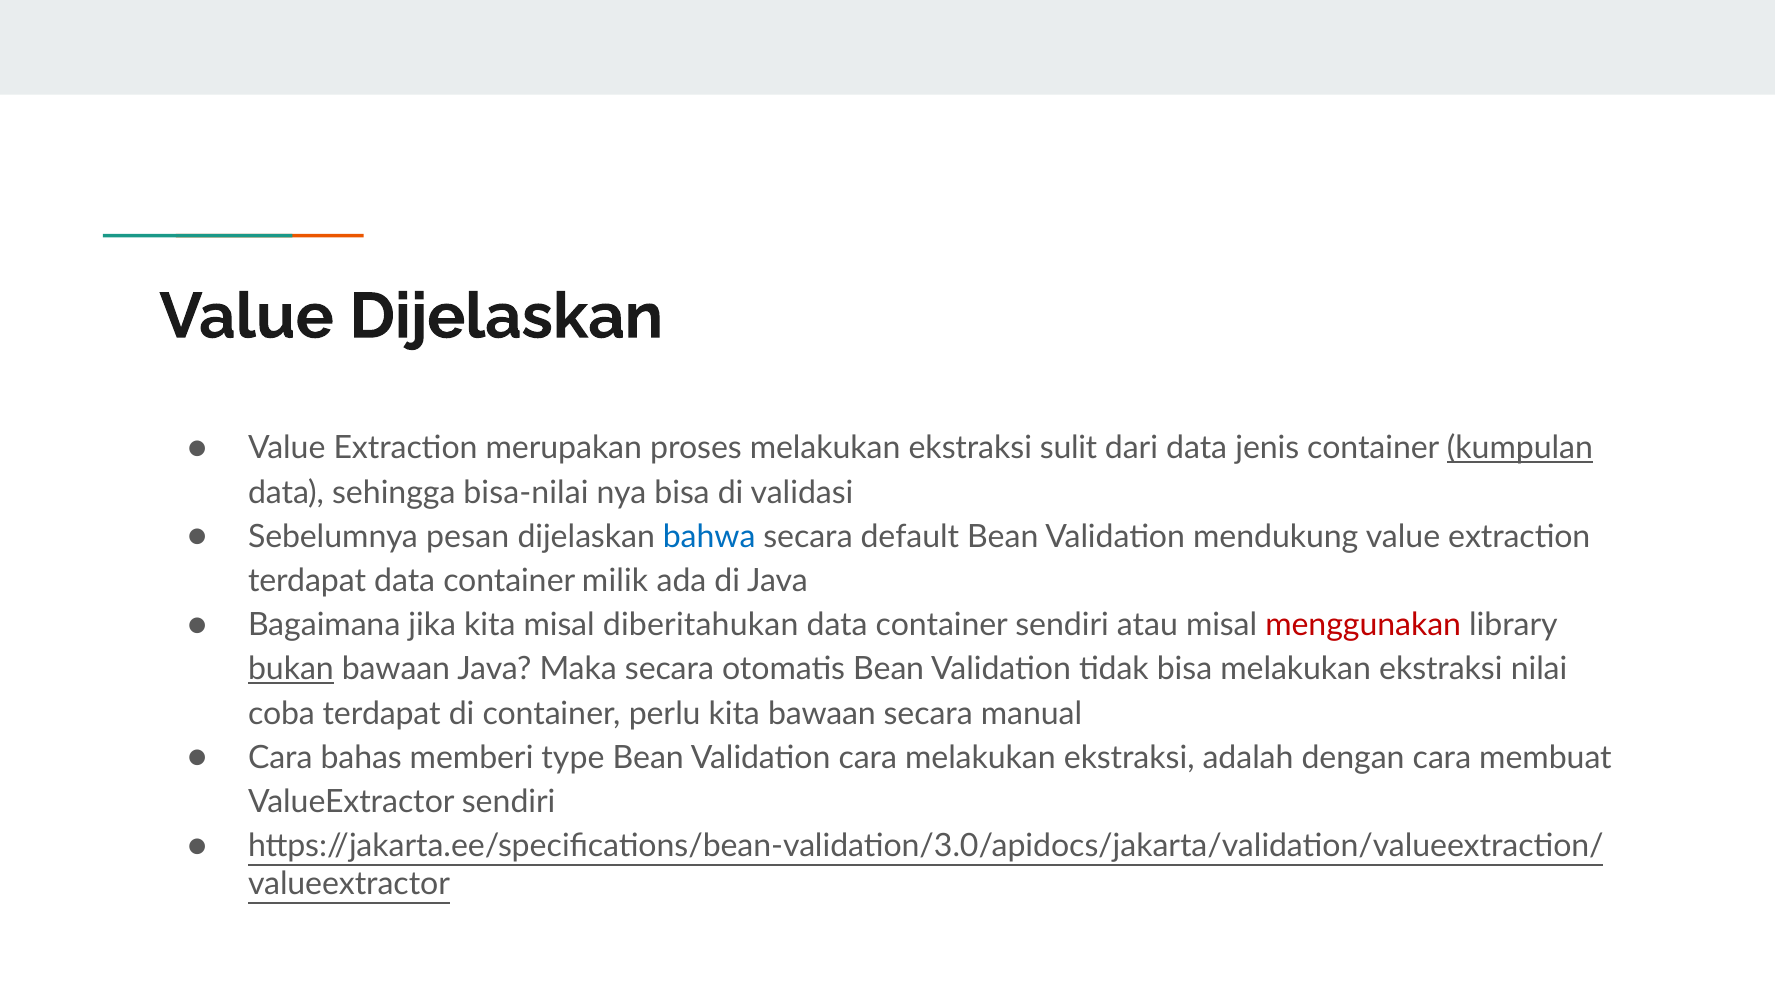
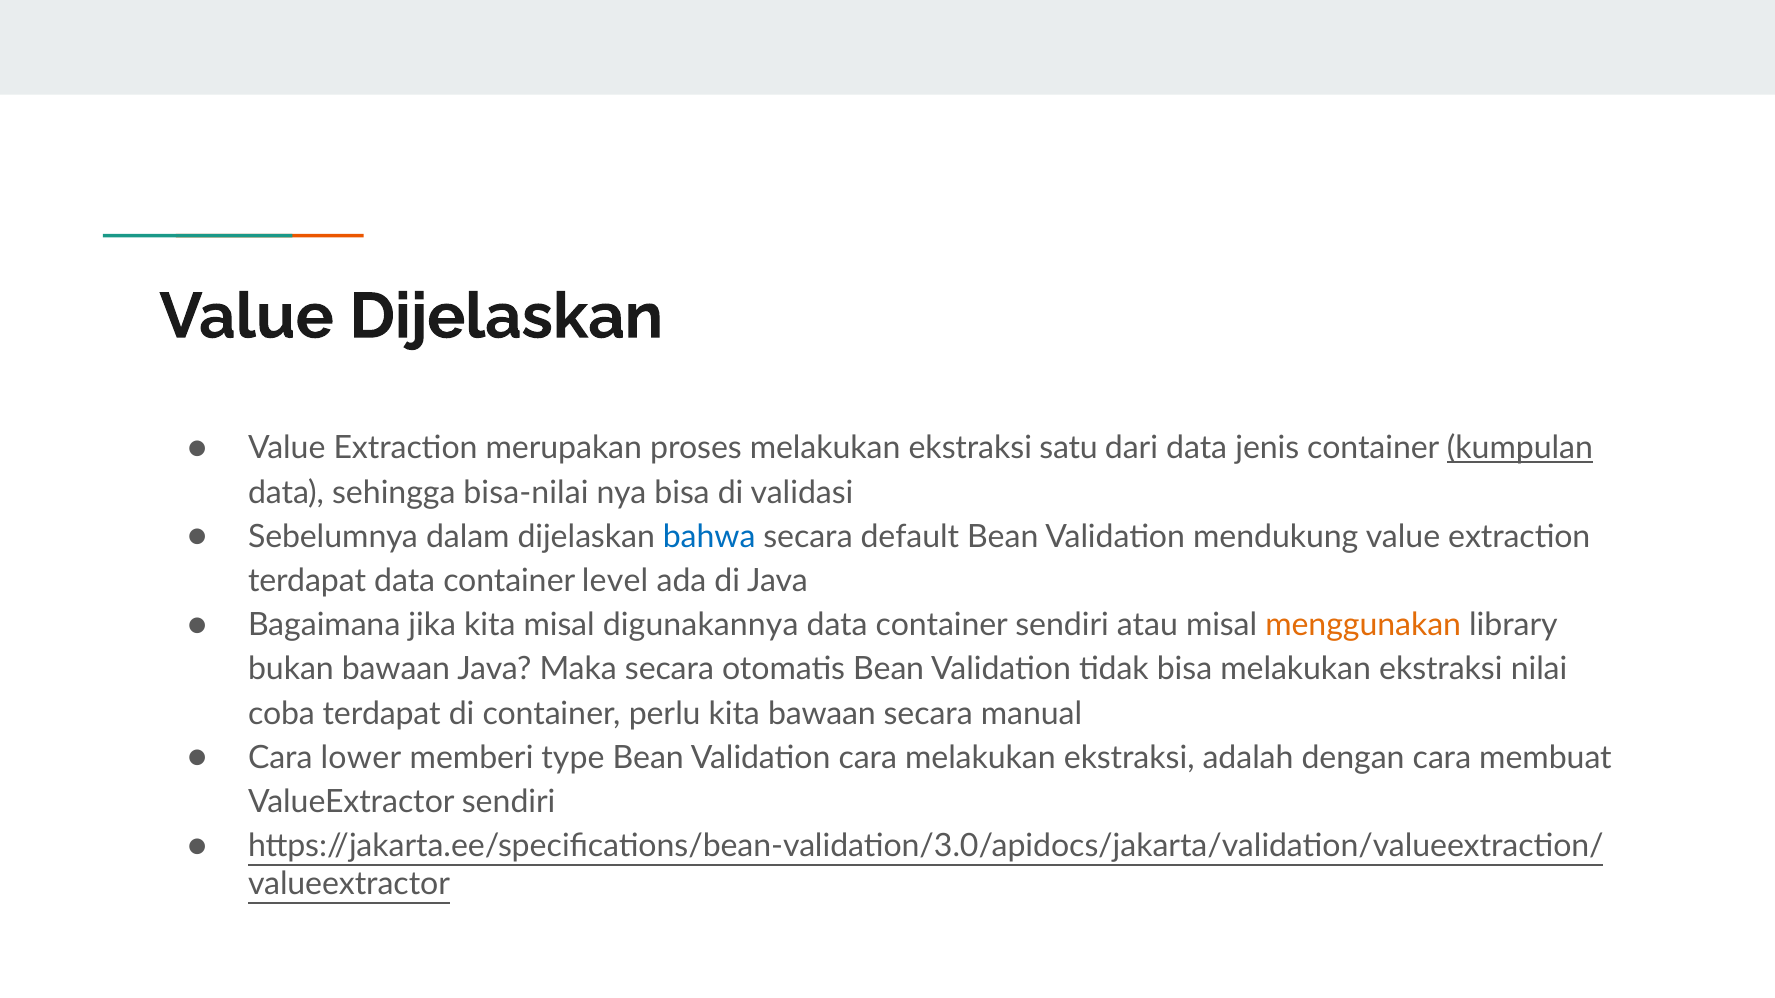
sulit: sulit -> satu
pesan: pesan -> dalam
milik: milik -> level
diberitahukan: diberitahukan -> digunakannya
menggunakan colour: red -> orange
bukan underline: present -> none
bahas: bahas -> lower
